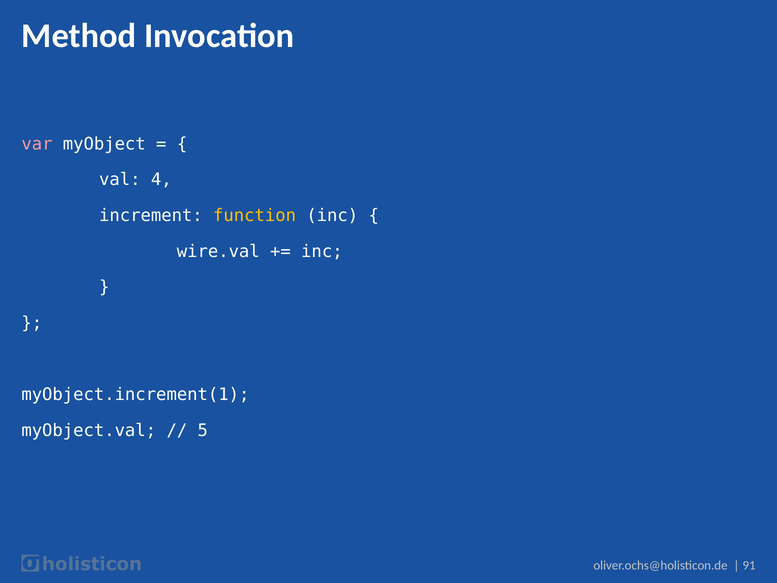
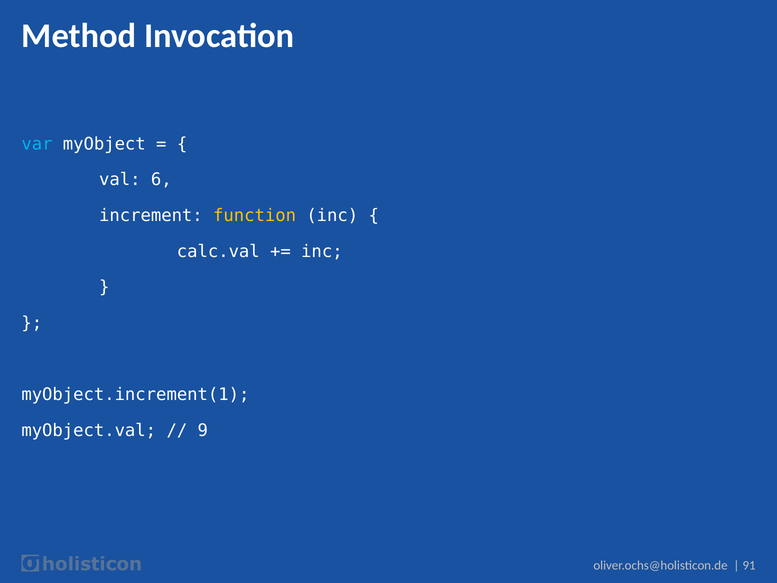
var colour: pink -> light blue
4: 4 -> 6
wire.val: wire.val -> calc.val
5: 5 -> 9
